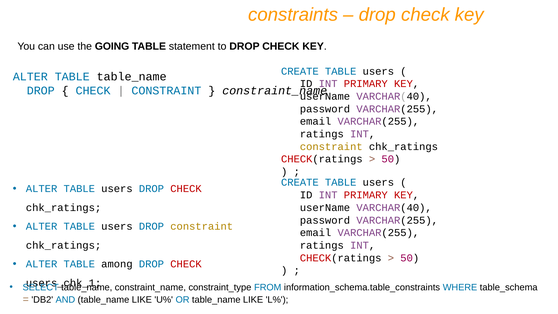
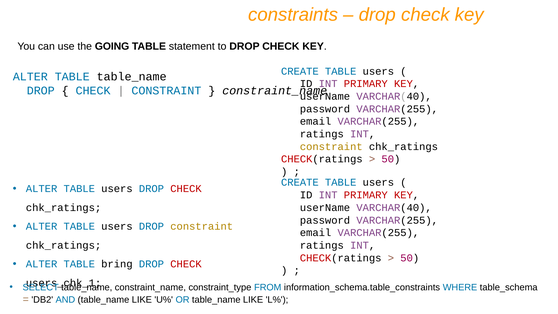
among: among -> bring
